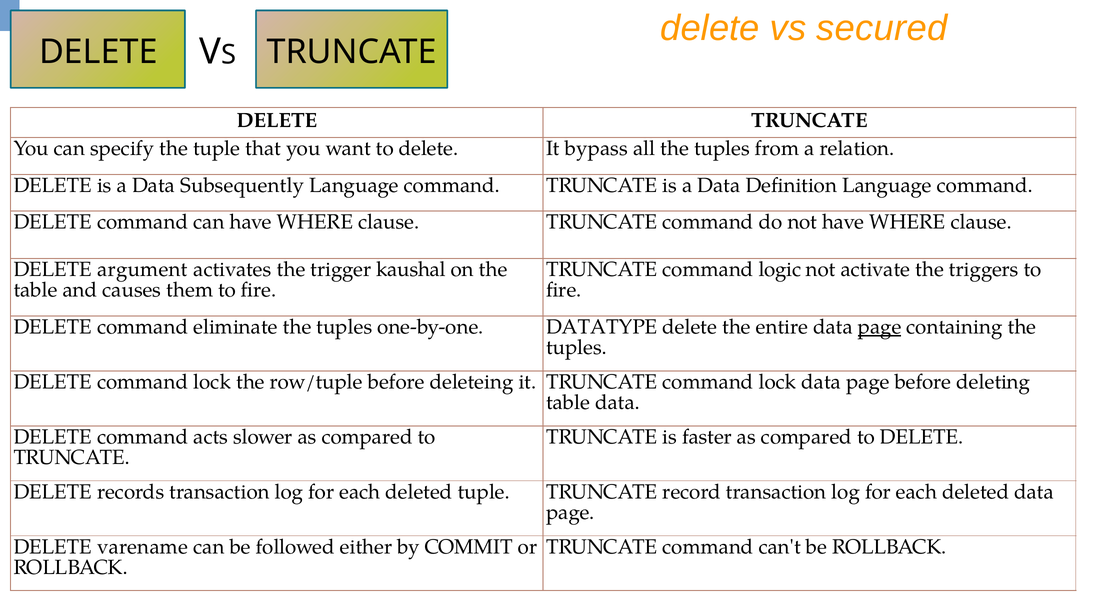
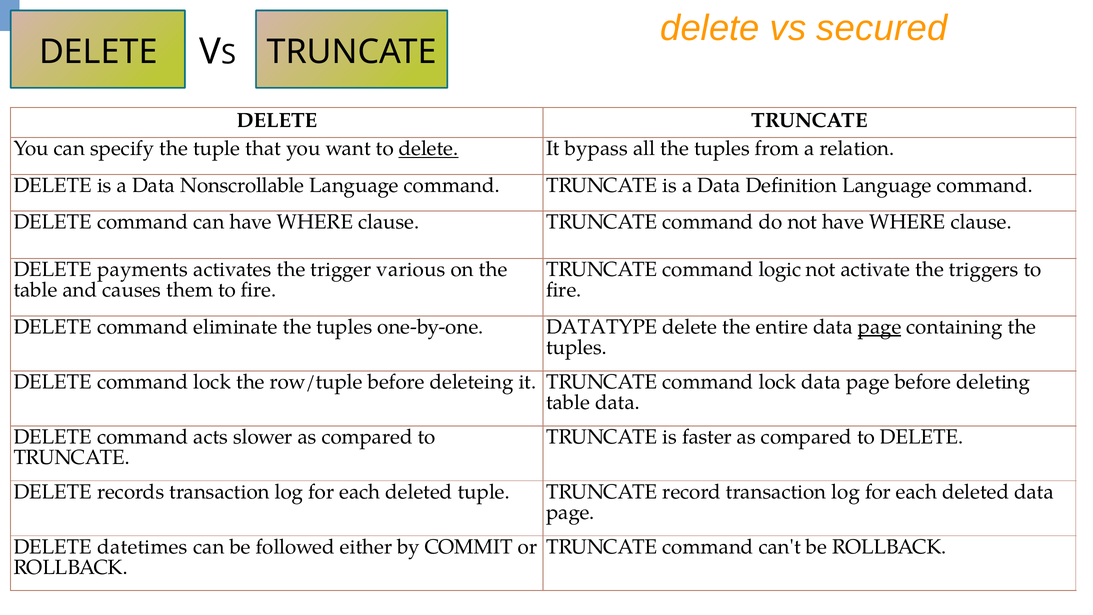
delete at (429, 149) underline: none -> present
Subsequently: Subsequently -> Nonscrollable
argument: argument -> payments
kaushal: kaushal -> various
varename: varename -> datetimes
